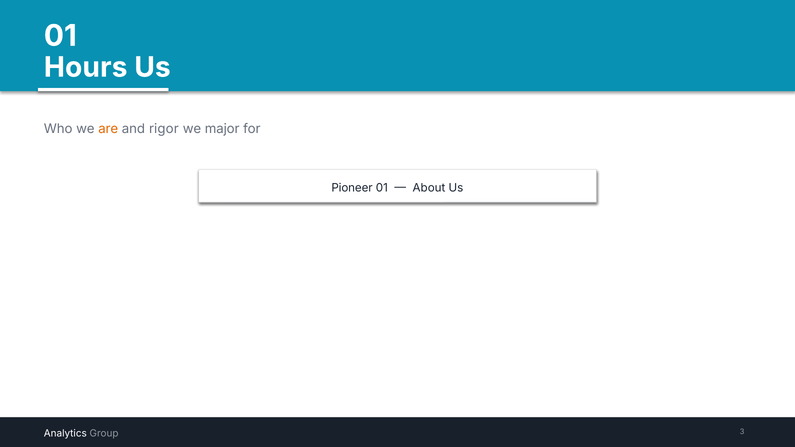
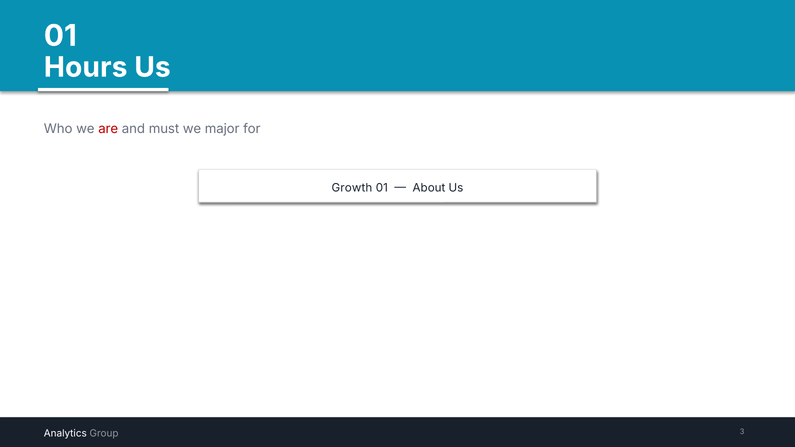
are colour: orange -> red
rigor: rigor -> must
Pioneer: Pioneer -> Growth
